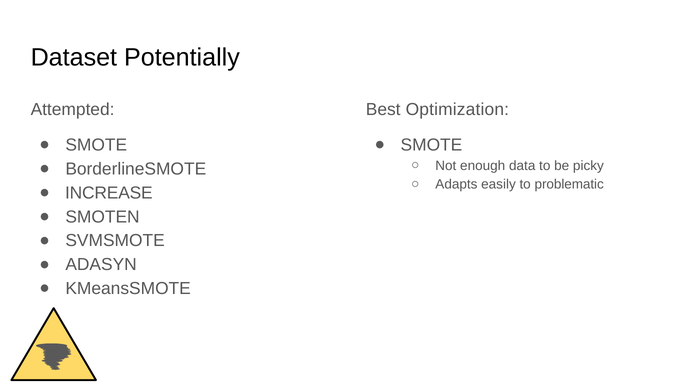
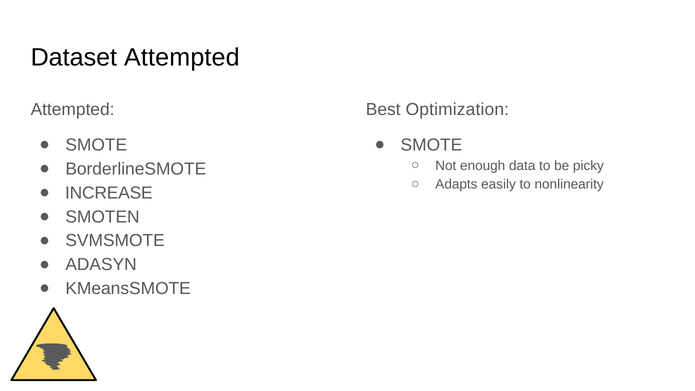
Dataset Potentially: Potentially -> Attempted
problematic: problematic -> nonlinearity
